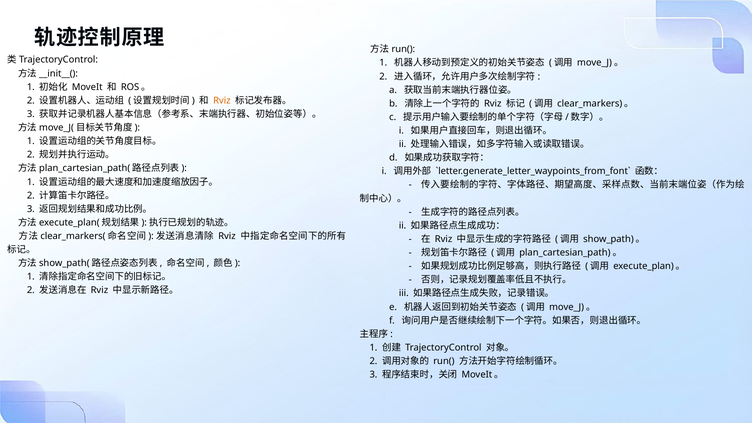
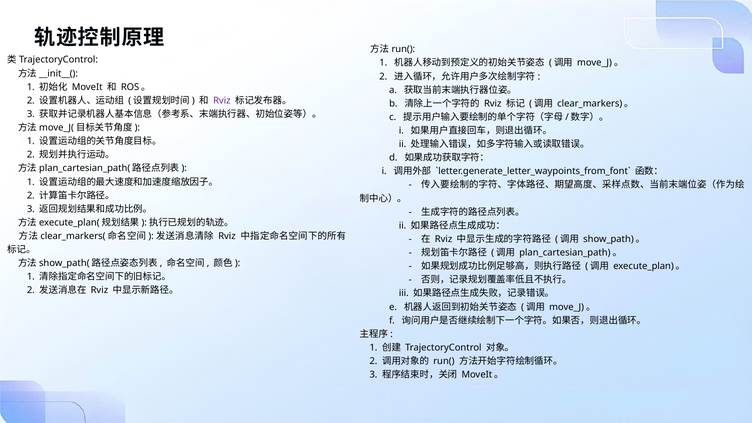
Rviz at (222, 101) colour: orange -> purple
